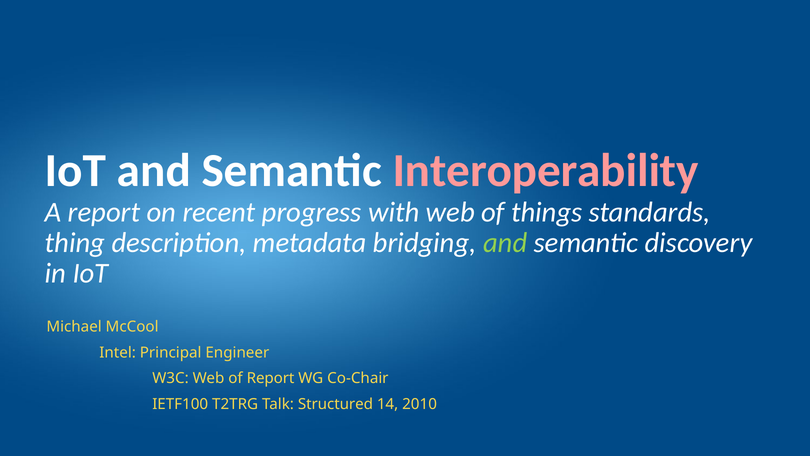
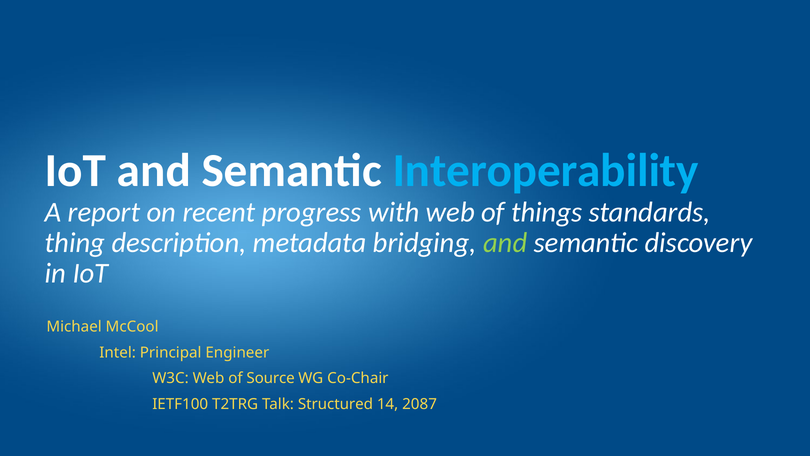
Interoperability colour: pink -> light blue
of Report: Report -> Source
2010: 2010 -> 2087
